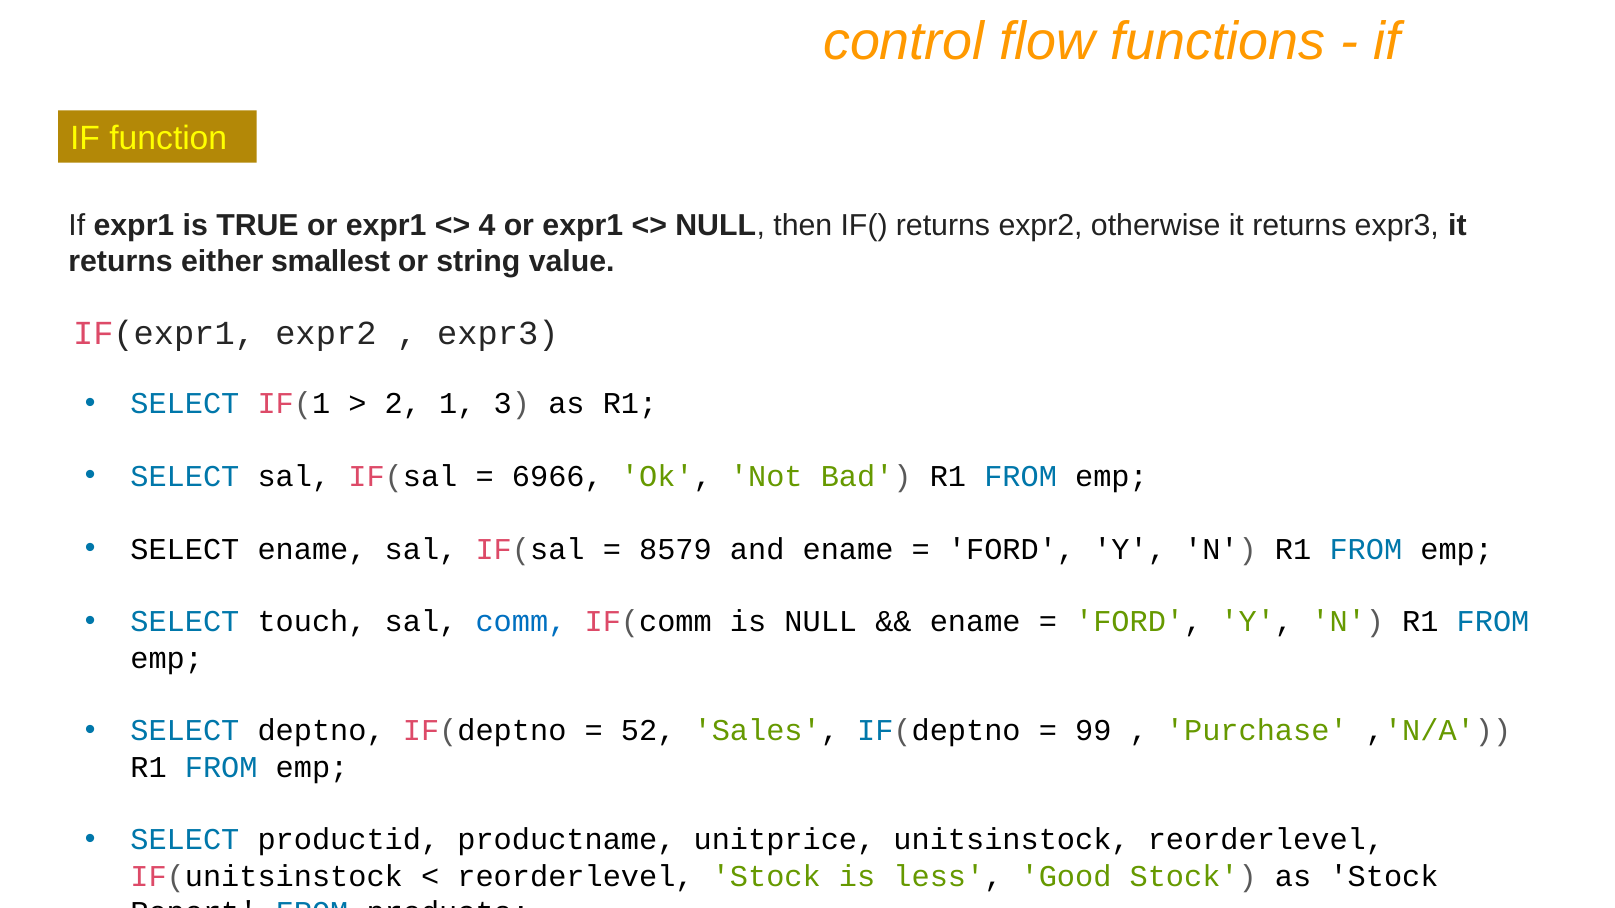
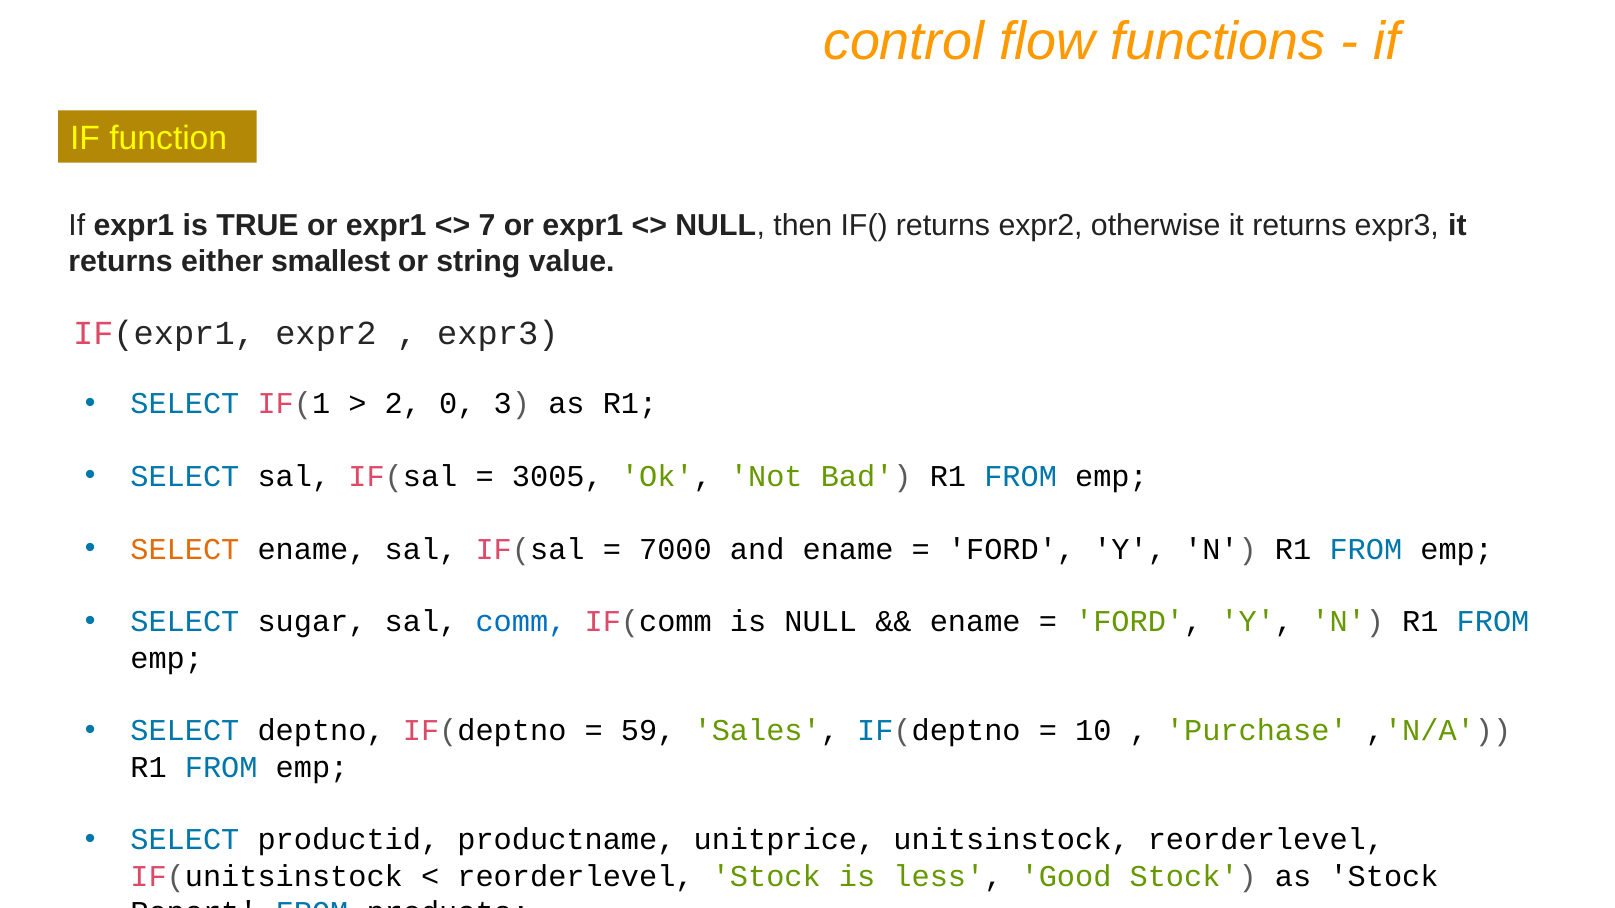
4: 4 -> 7
1: 1 -> 0
6966: 6966 -> 3005
SELECT at (185, 549) colour: black -> orange
8579: 8579 -> 7000
touch: touch -> sugar
52: 52 -> 59
99: 99 -> 10
